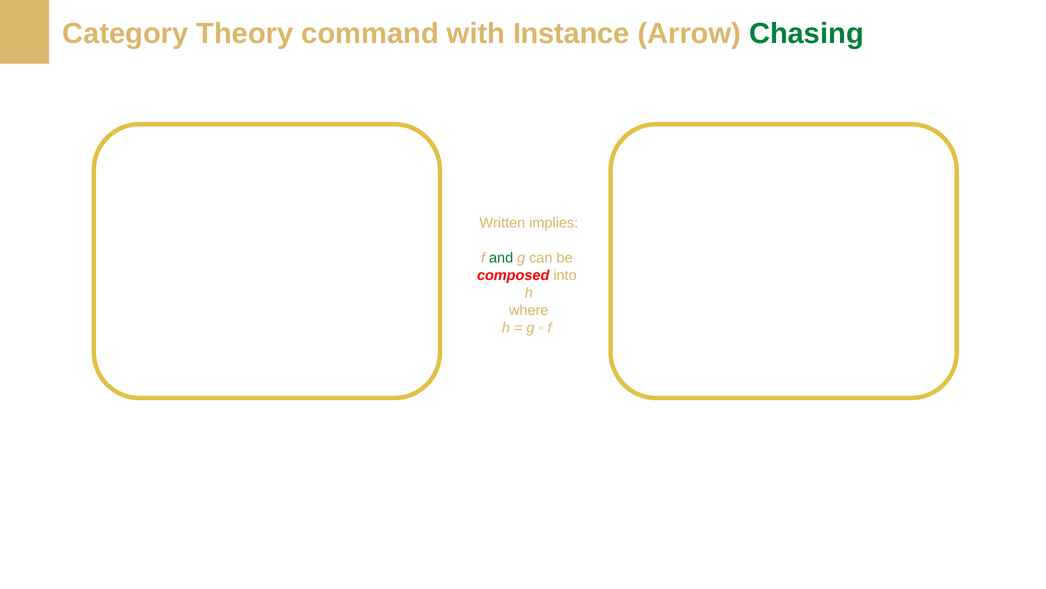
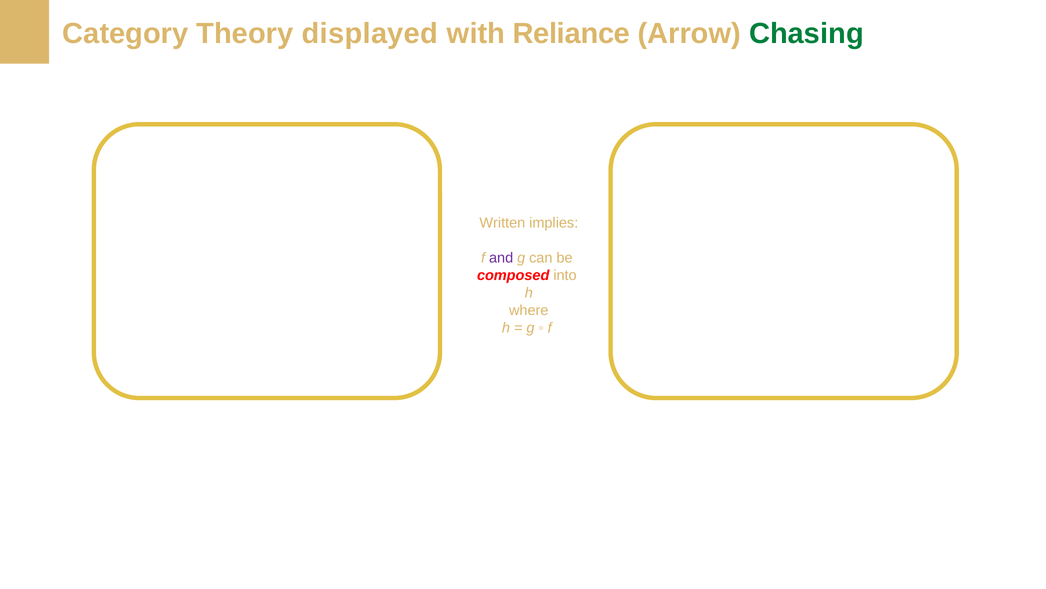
command: command -> displayed
Instance: Instance -> Reliance
and colour: green -> purple
